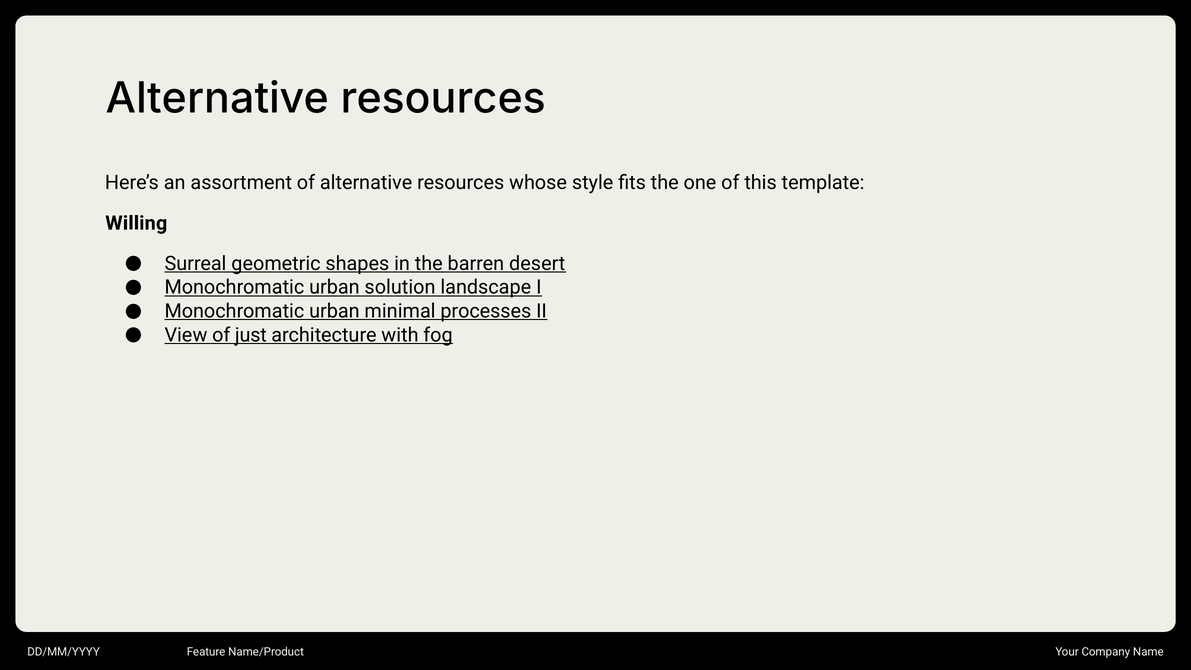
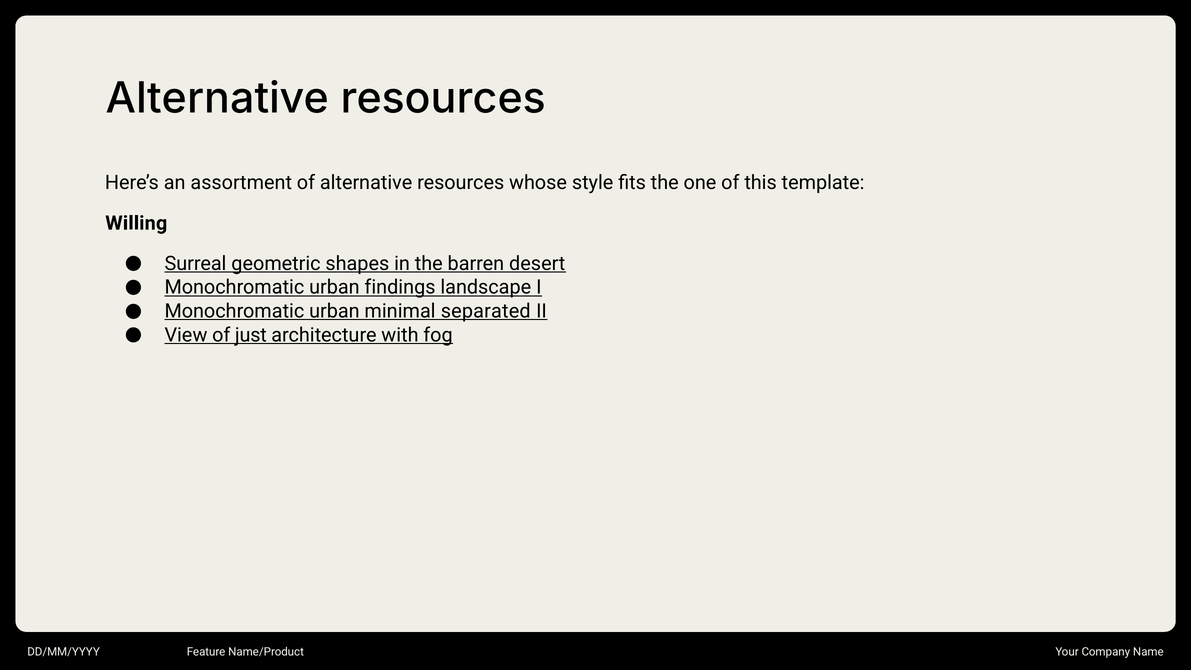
solution: solution -> findings
processes: processes -> separated
